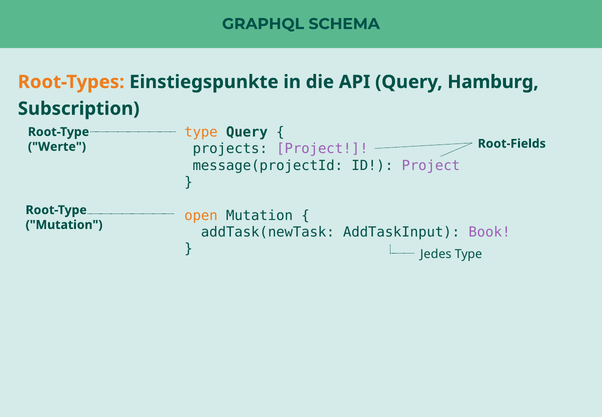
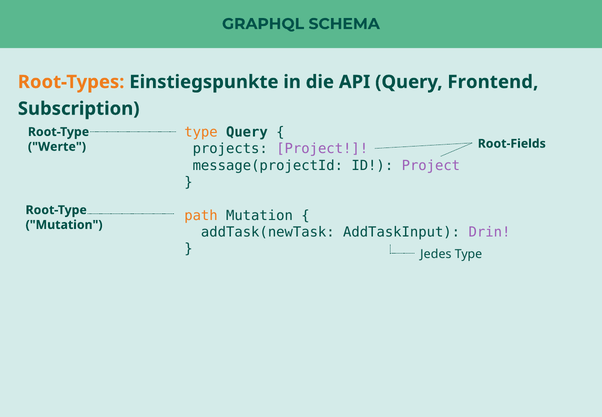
Hamburg: Hamburg -> Frontend
open: open -> path
Book: Book -> Drin
